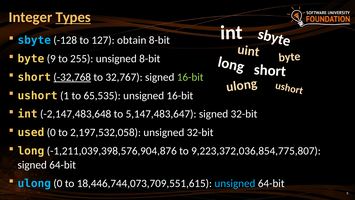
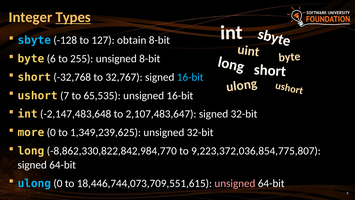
byte 9: 9 -> 6
-32,768 underline: present -> none
16-bit at (190, 77) colour: light green -> light blue
1: 1 -> 7
5,147,483,647: 5,147,483,647 -> 2,107,483,647
used: used -> more
2,197,532,058: 2,197,532,058 -> 1,349,239,625
-1,211,039,398,576,904,876: -1,211,039,398,576,904,876 -> -8,862,330,822,842,984,770
unsigned at (235, 183) colour: light blue -> pink
